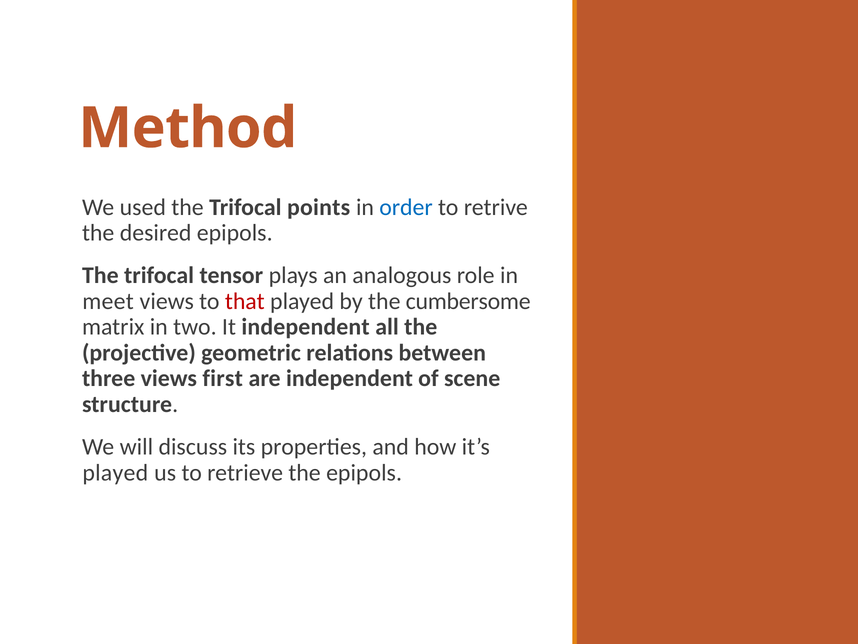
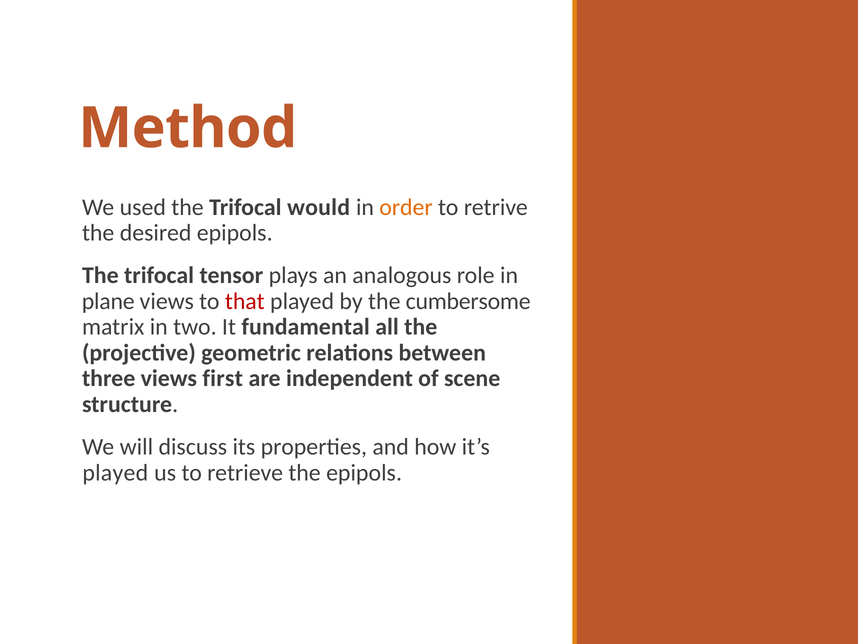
points: points -> would
order colour: blue -> orange
meet: meet -> plane
It independent: independent -> fundamental
